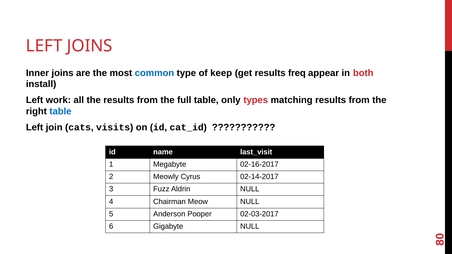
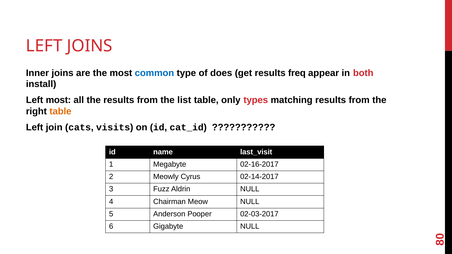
keep: keep -> does
Left work: work -> most
full: full -> list
table at (60, 112) colour: blue -> orange
